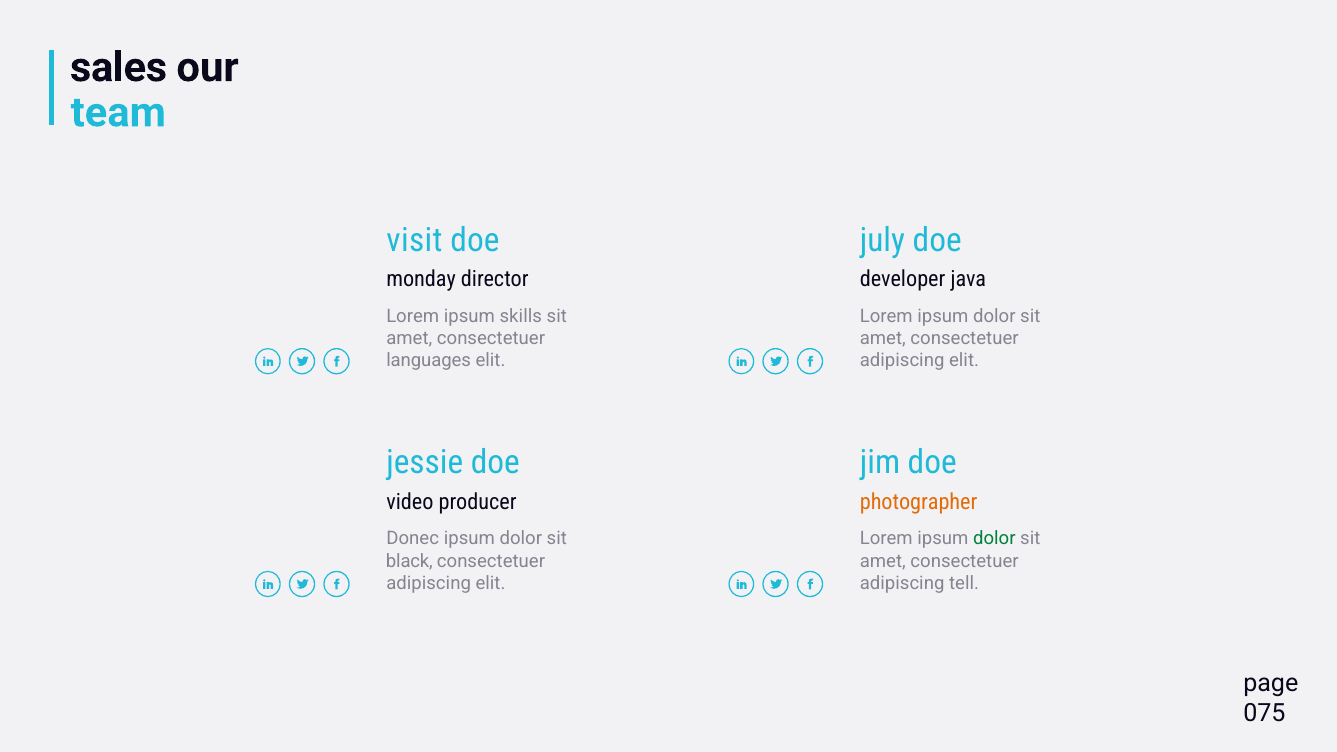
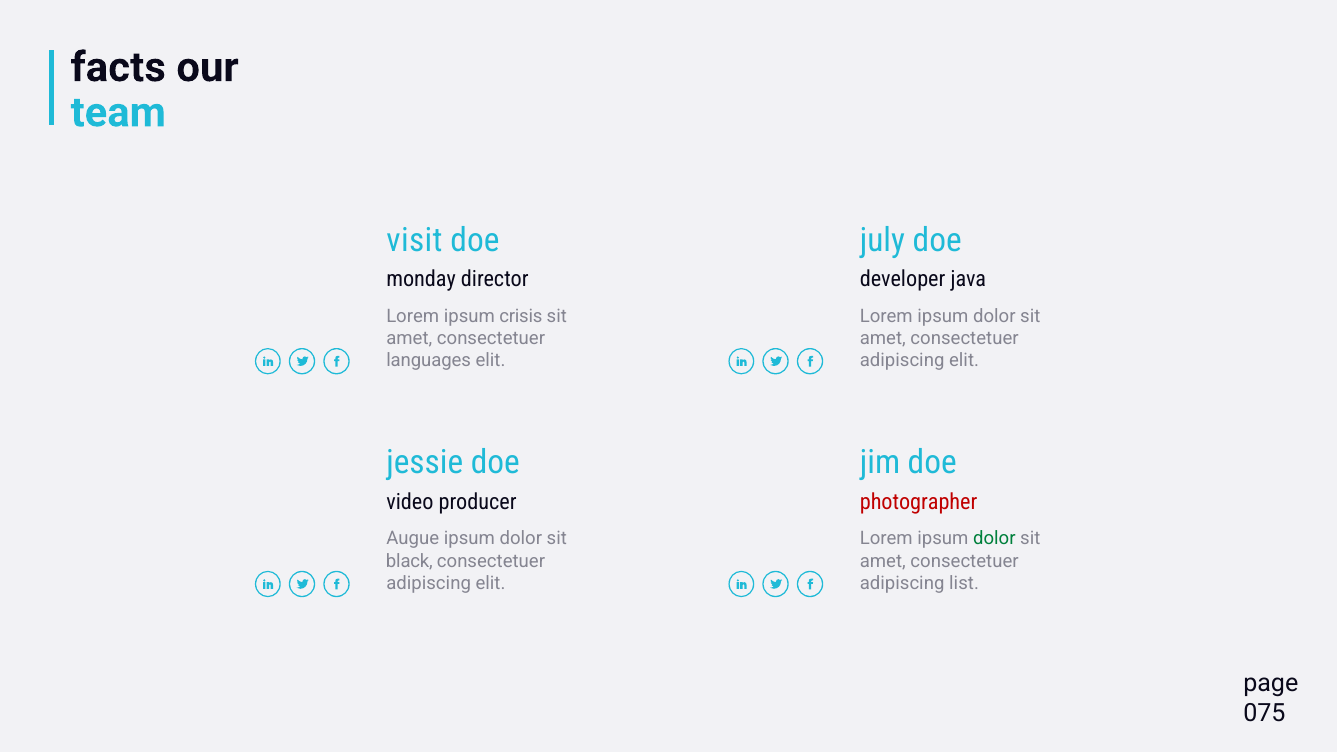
sales: sales -> facts
skills: skills -> crisis
photographer colour: orange -> red
Donec: Donec -> Augue
tell: tell -> list
